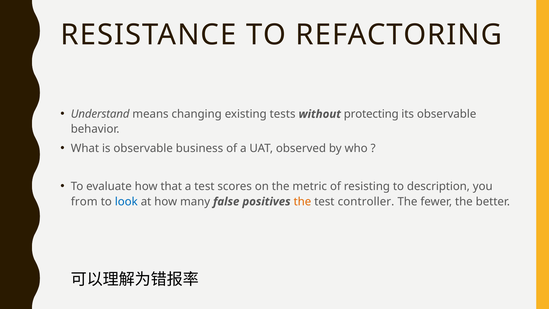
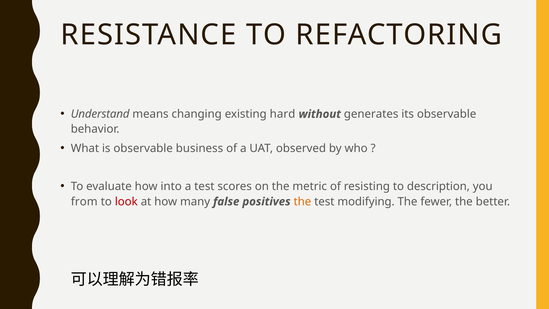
tests: tests -> hard
protecting: protecting -> generates
that: that -> into
look colour: blue -> red
controller: controller -> modifying
